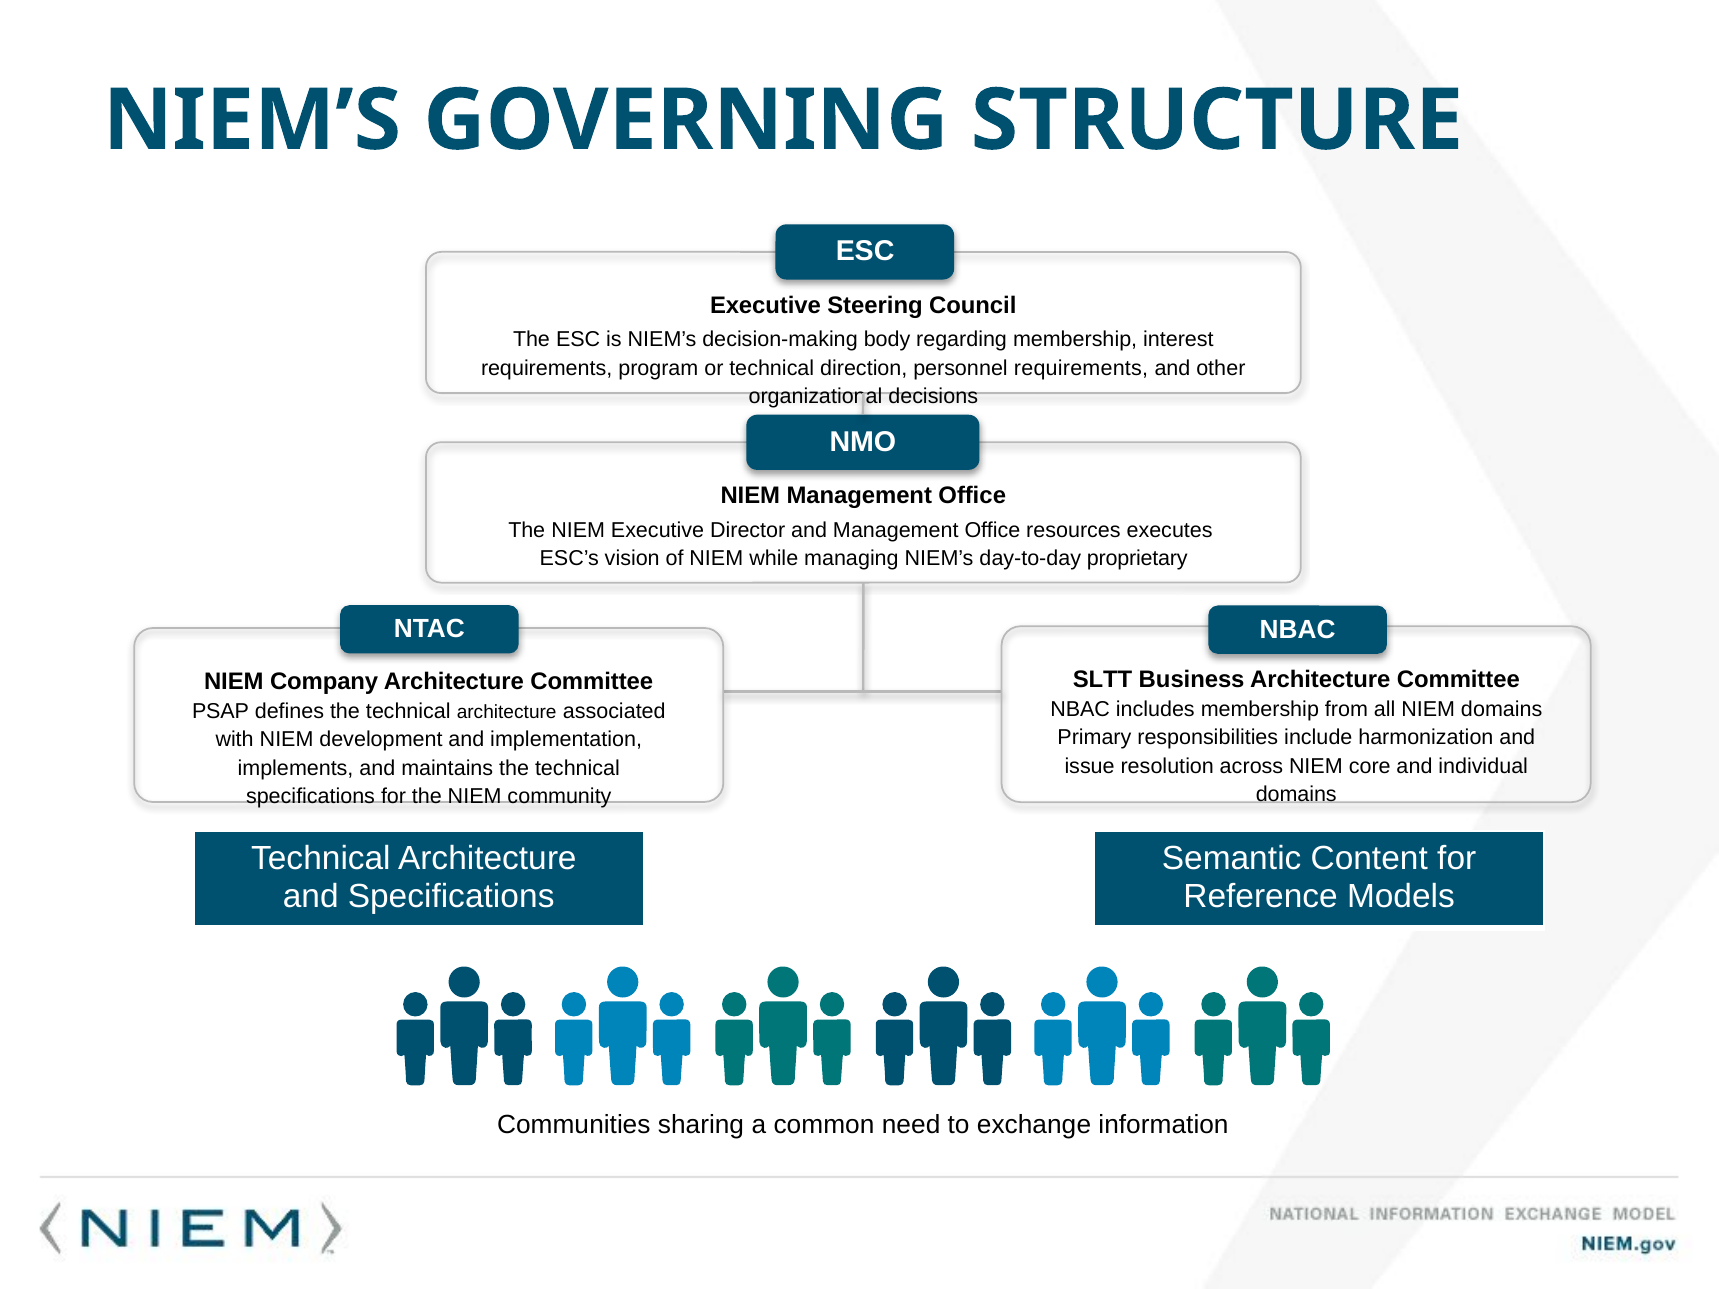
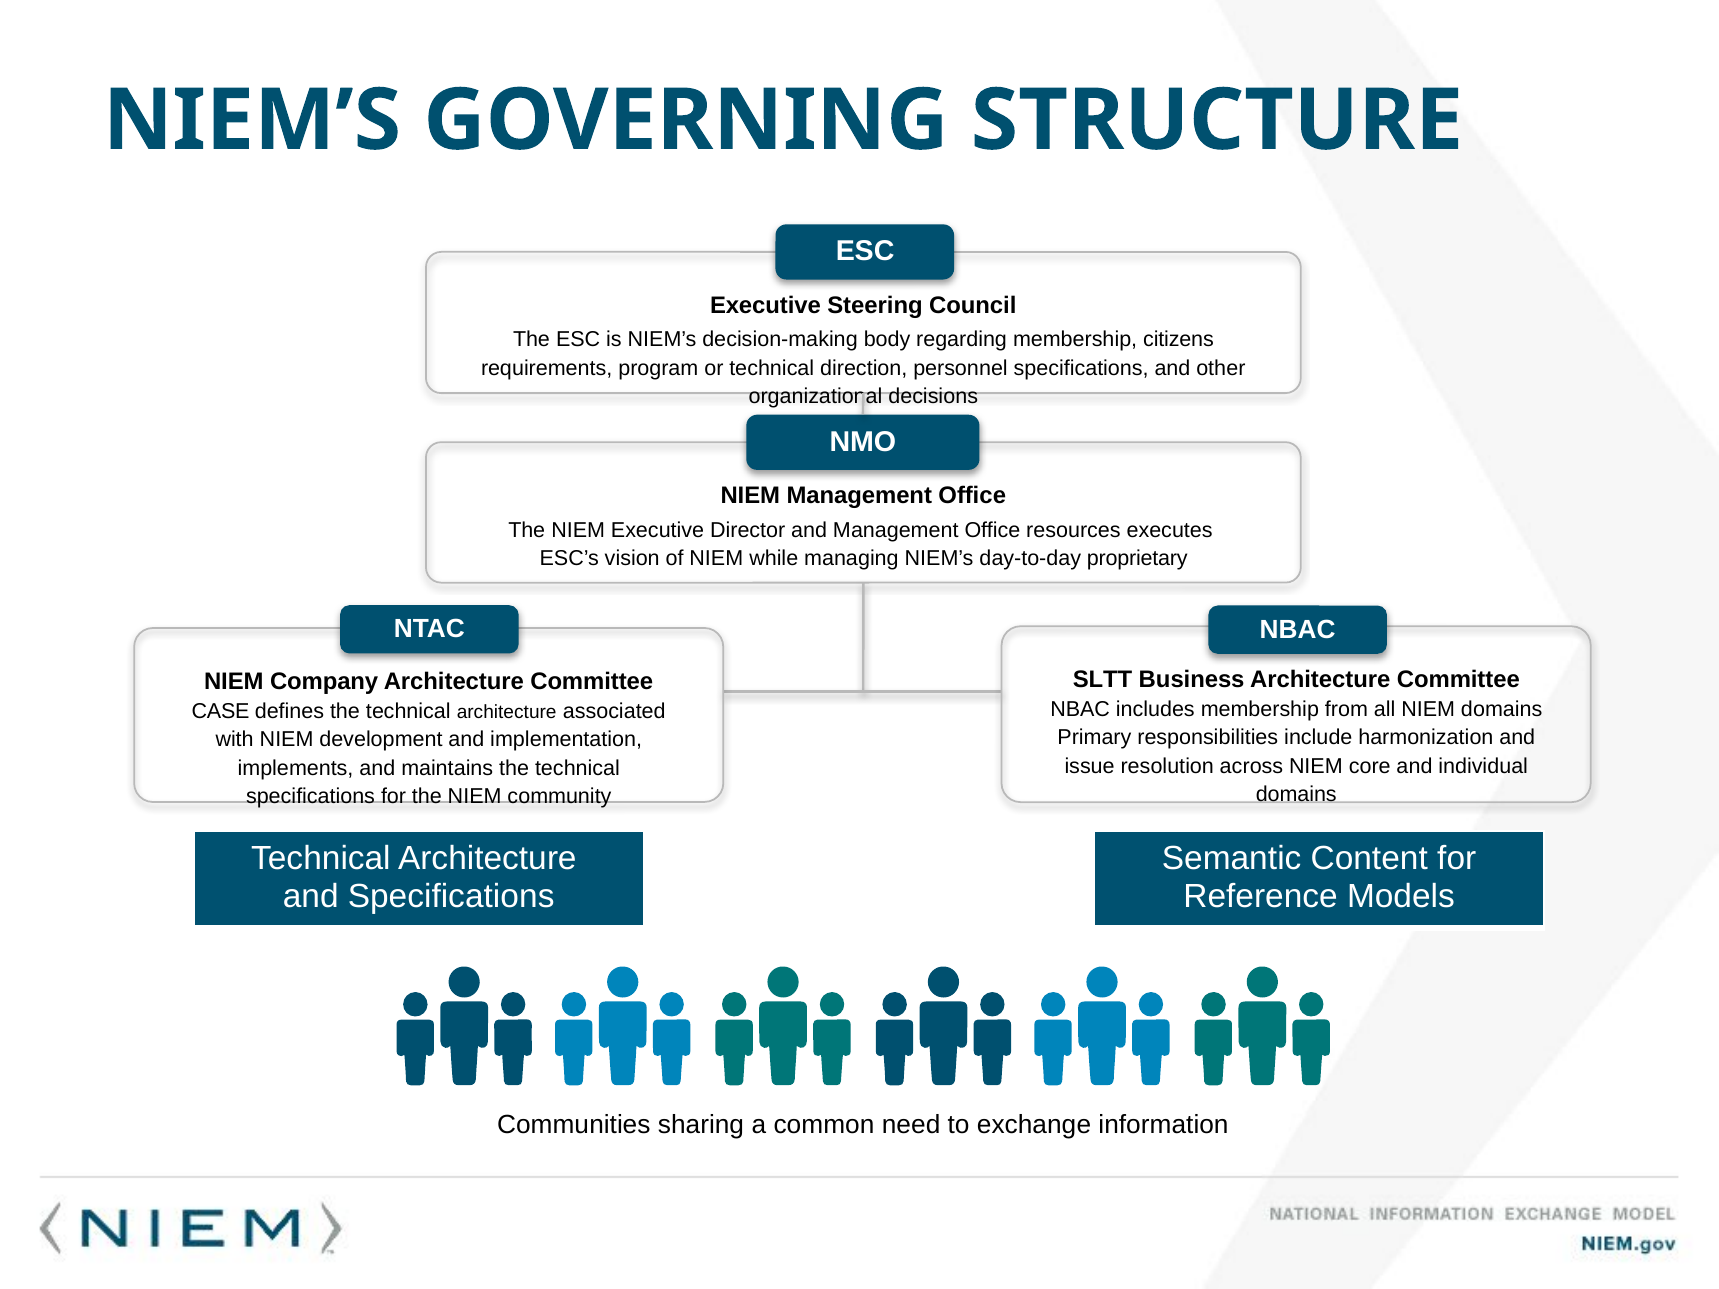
interest: interest -> citizens
personnel requirements: requirements -> specifications
PSAP: PSAP -> CASE
